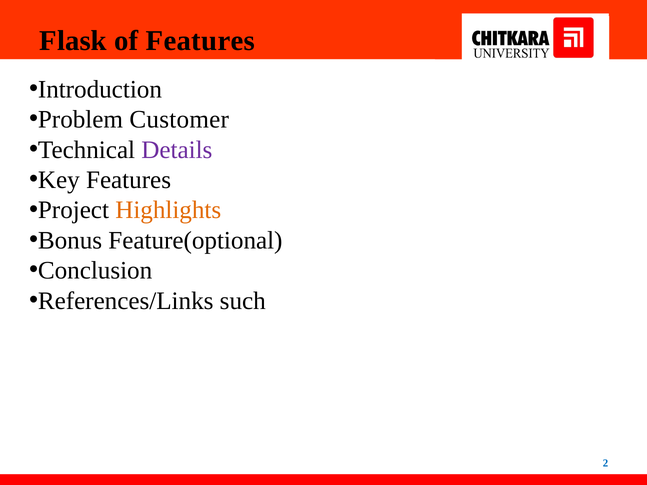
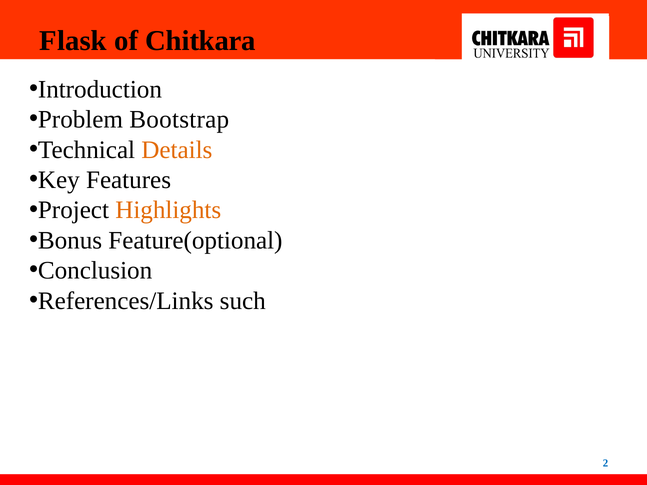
of Features: Features -> Chitkara
Customer: Customer -> Bootstrap
Details colour: purple -> orange
